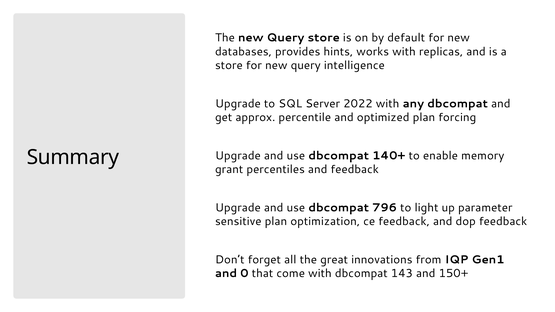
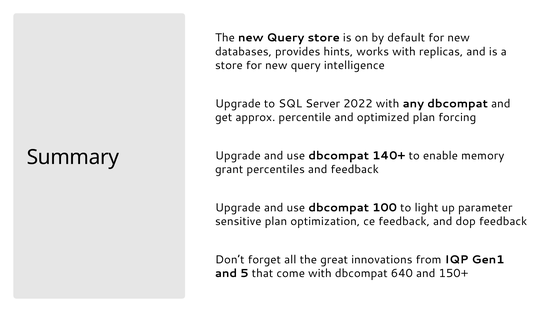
796: 796 -> 100
0: 0 -> 5
143: 143 -> 640
